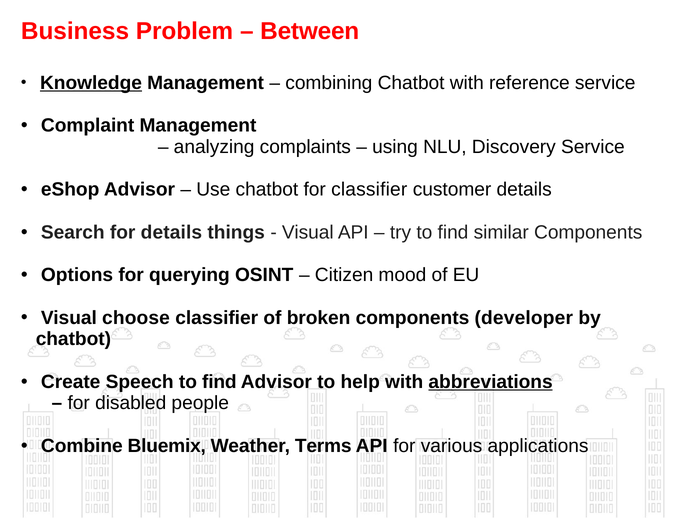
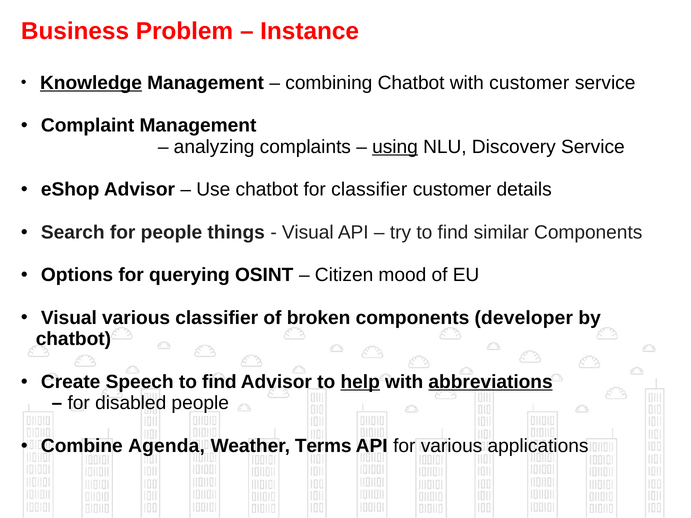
Between: Between -> Instance
with reference: reference -> customer
using underline: none -> present
for details: details -> people
Visual choose: choose -> various
help underline: none -> present
Bluemix: Bluemix -> Agenda
